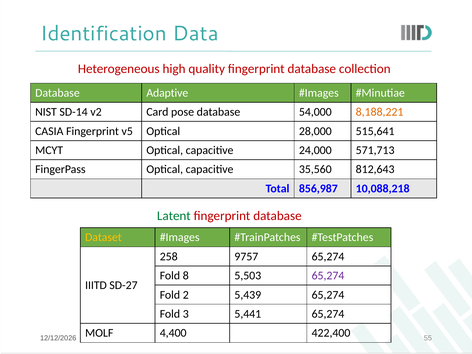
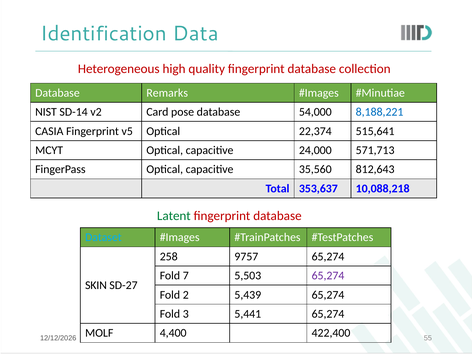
Adaptive: Adaptive -> Remarks
8,188,221 colour: orange -> blue
28,000: 28,000 -> 22,374
856,987: 856,987 -> 353,637
Dataset colour: yellow -> light blue
8: 8 -> 7
IIITD: IIITD -> SKIN
